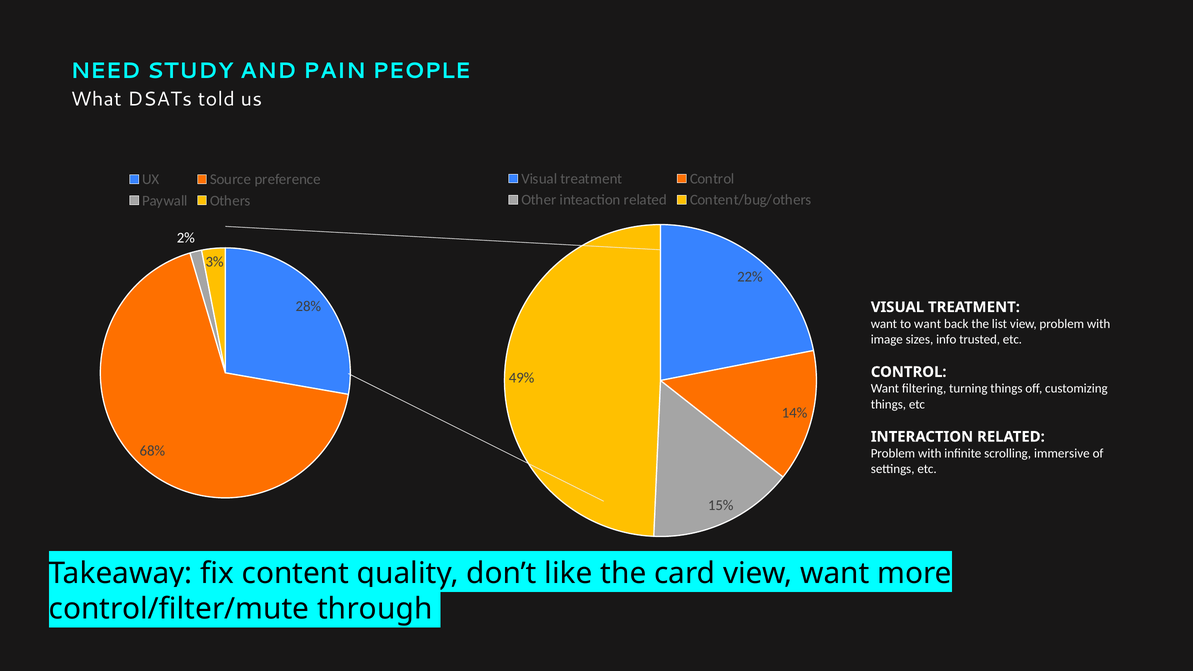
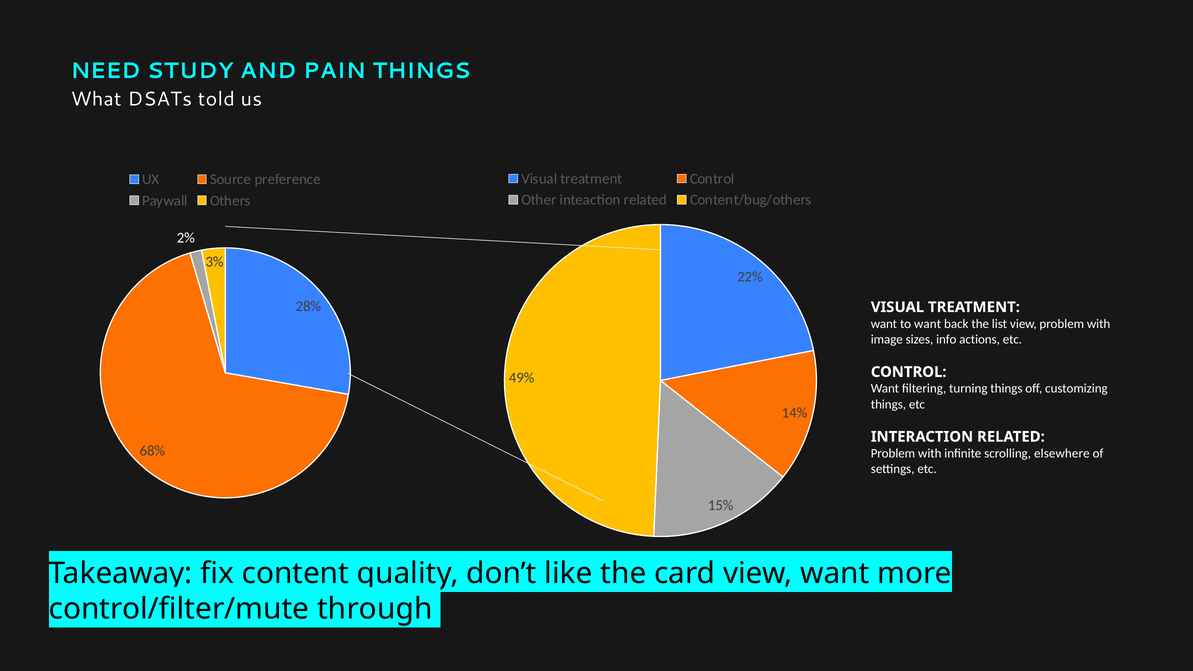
PAIN PEOPLE: PEOPLE -> THINGS
trusted: trusted -> actions
immersive: immersive -> elsewhere
